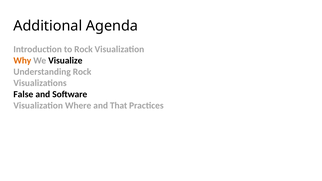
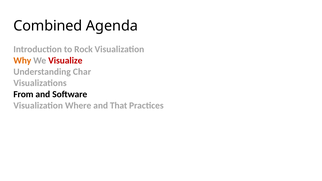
Additional: Additional -> Combined
Visualize colour: black -> red
Understanding Rock: Rock -> Char
False: False -> From
